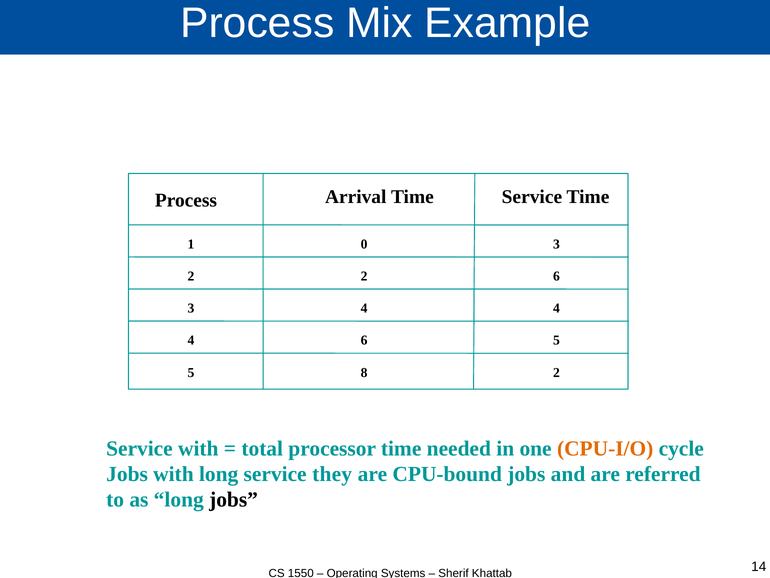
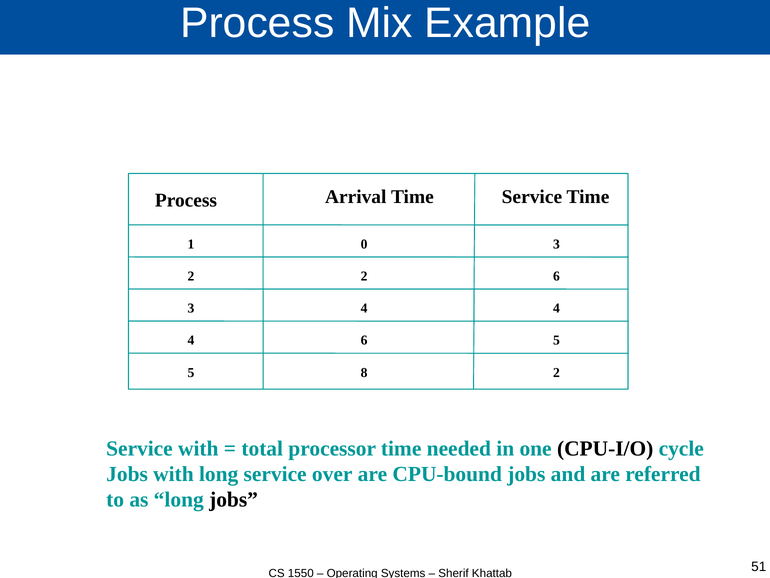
CPU-I/O colour: orange -> black
they: they -> over
14: 14 -> 51
